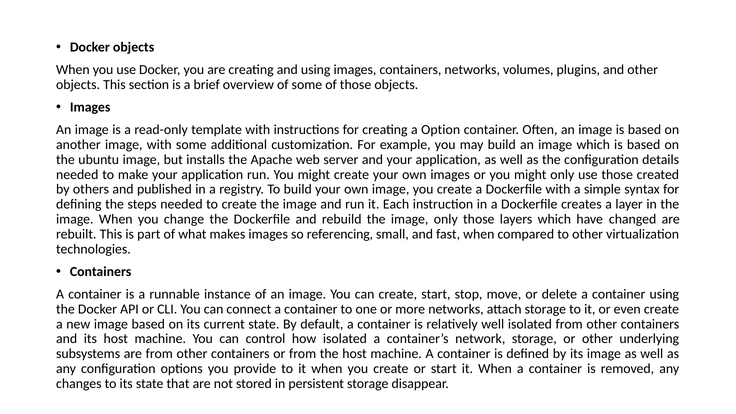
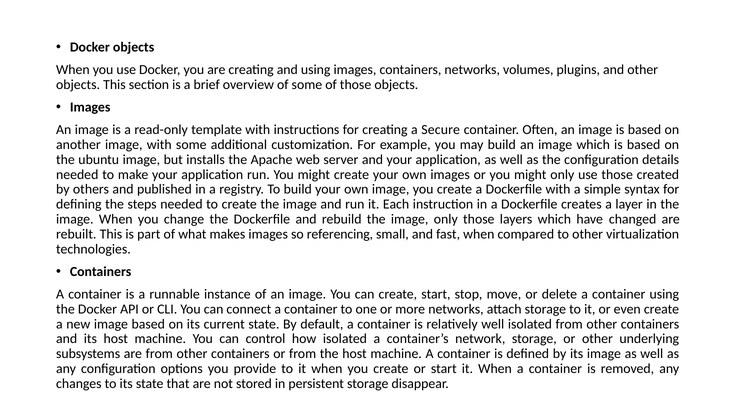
Option: Option -> Secure
